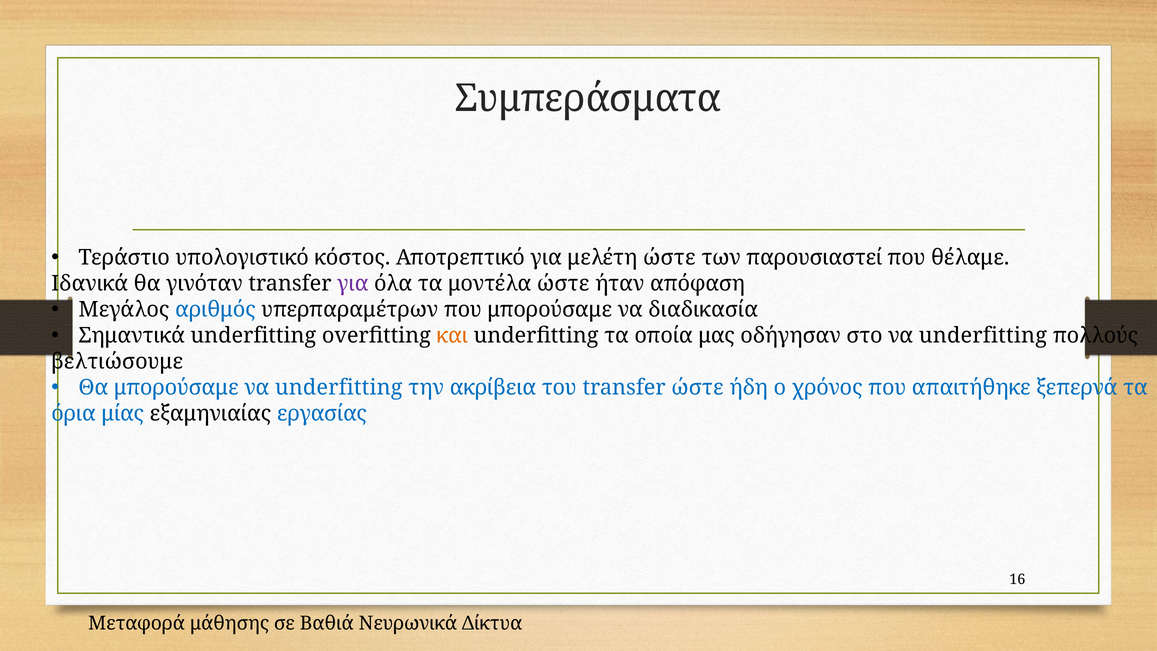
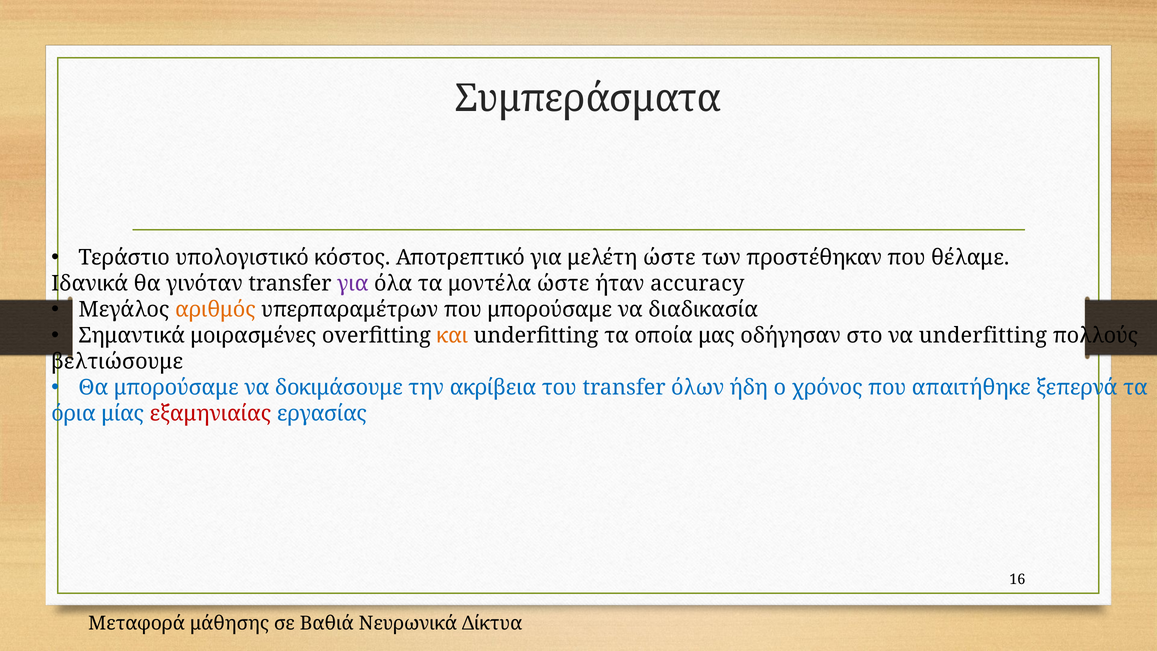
παρουσιαστεί: παρουσιαστεί -> προστέθηκαν
απόφαση: απόφαση -> accuracy
αριθμός colour: blue -> orange
Σημαντικά underfitting: underfitting -> μοιρασμένες
μπορούσαμε να underfitting: underfitting -> δοκιμάσουμε
transfer ώστε: ώστε -> όλων
εξαμηνιαίας colour: black -> red
